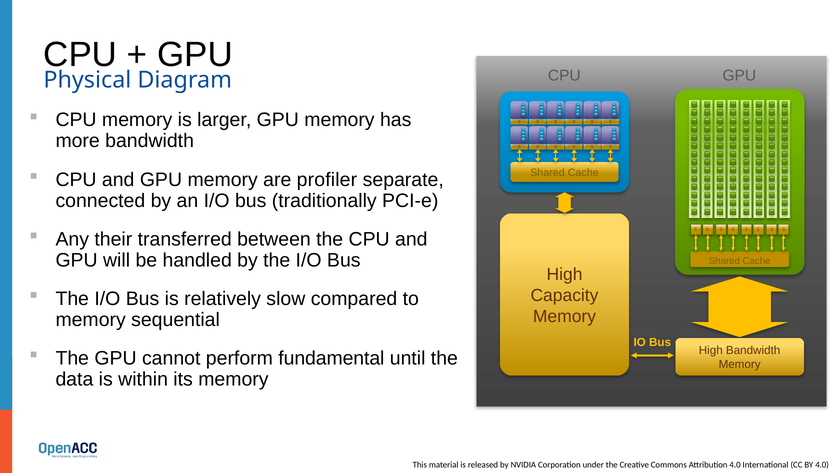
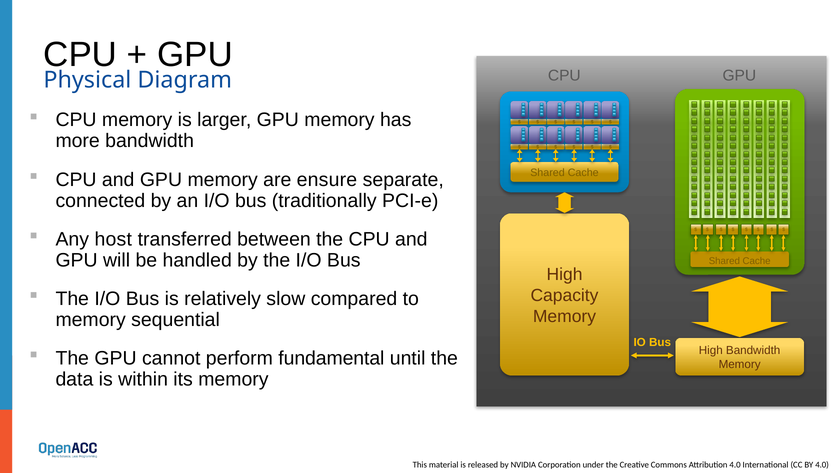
profiler: profiler -> ensure
their: their -> host
